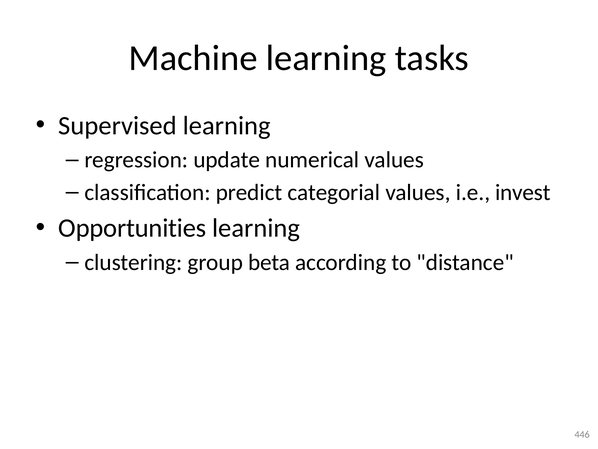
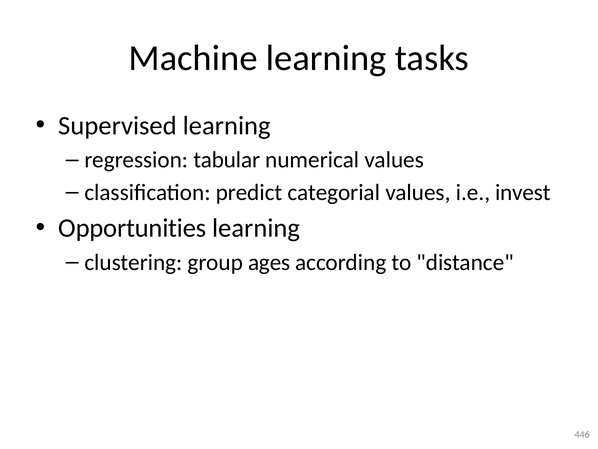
update: update -> tabular
beta: beta -> ages
